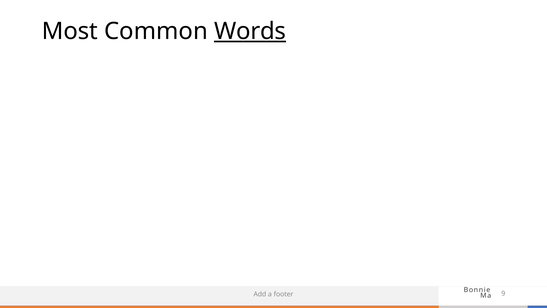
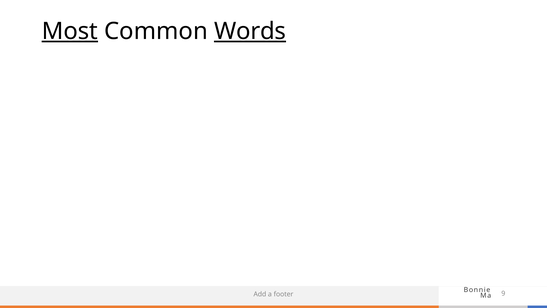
Most underline: none -> present
